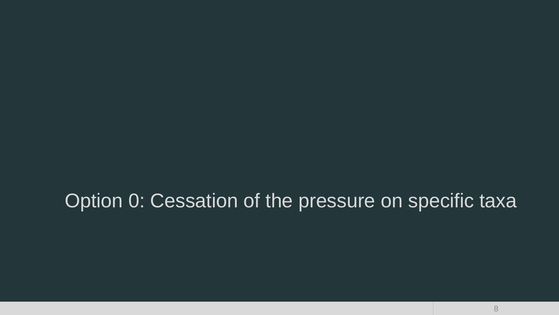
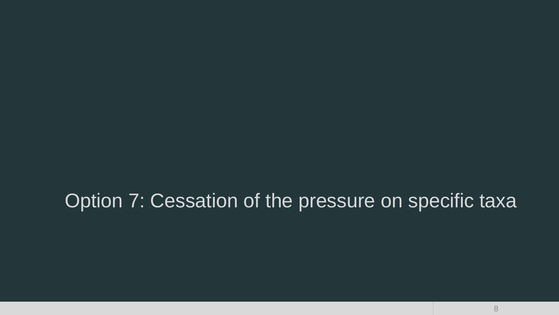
0: 0 -> 7
